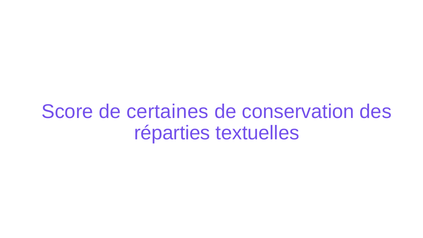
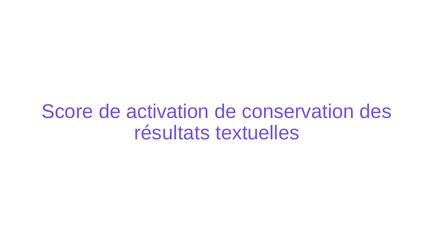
certaines: certaines -> activation
réparties: réparties -> résultats
